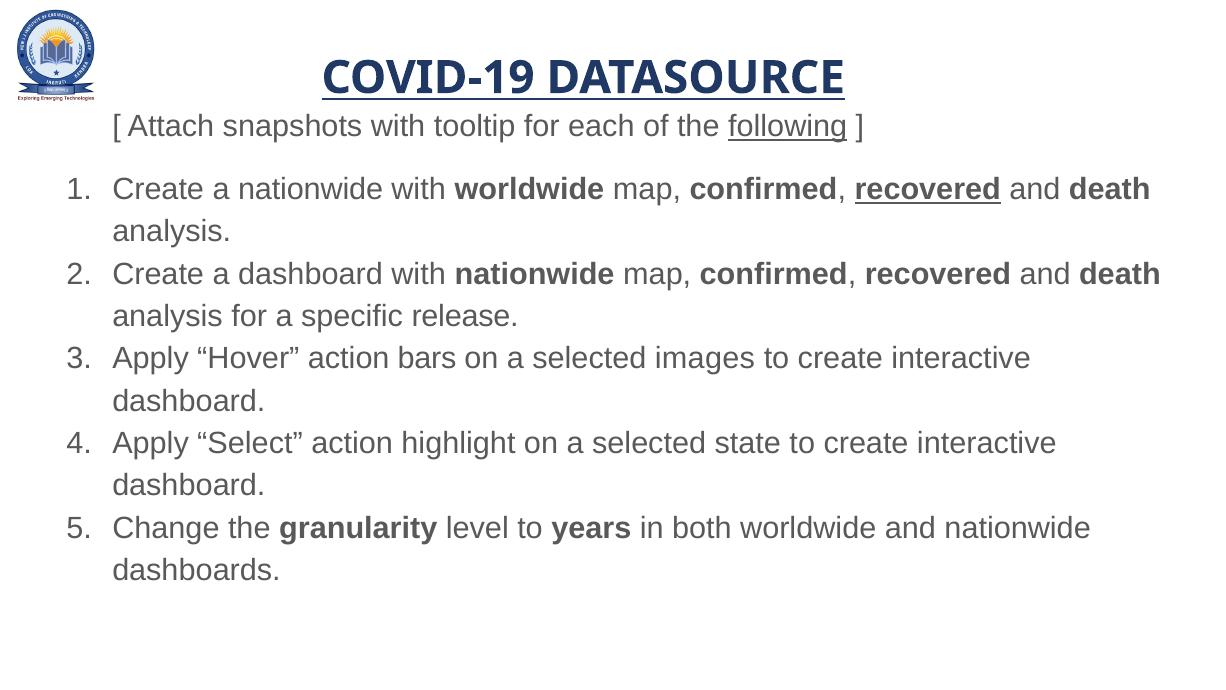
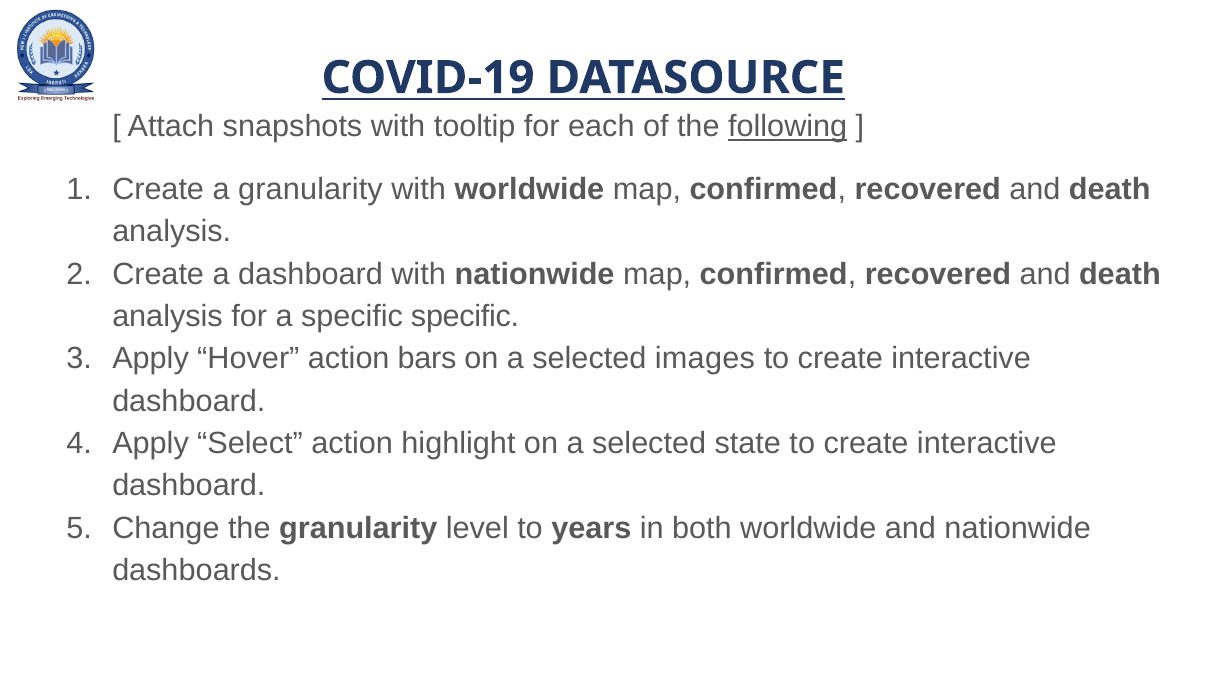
a nationwide: nationwide -> granularity
recovered at (928, 189) underline: present -> none
specific release: release -> specific
